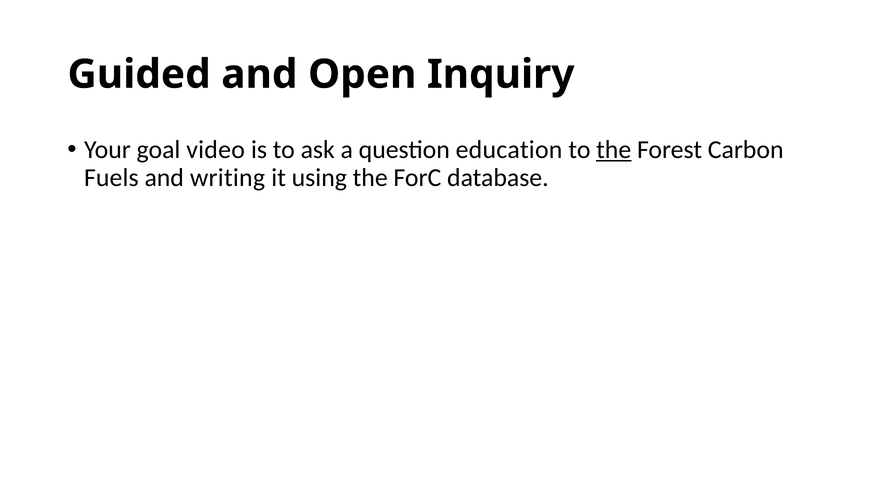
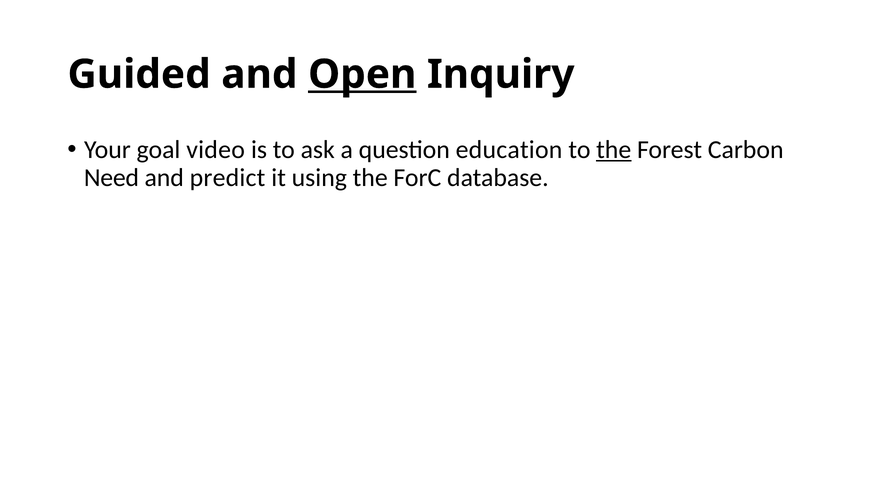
Open underline: none -> present
Fuels: Fuels -> Need
writing: writing -> predict
